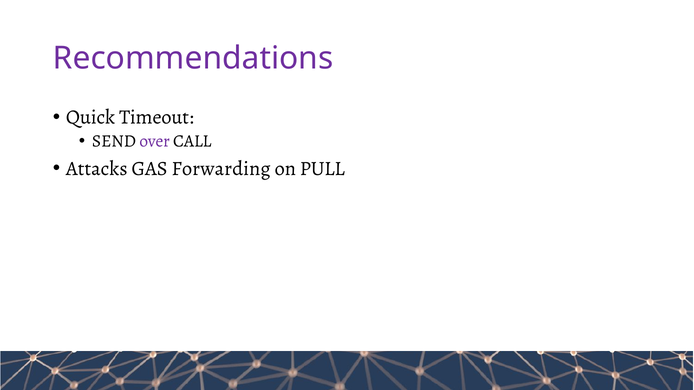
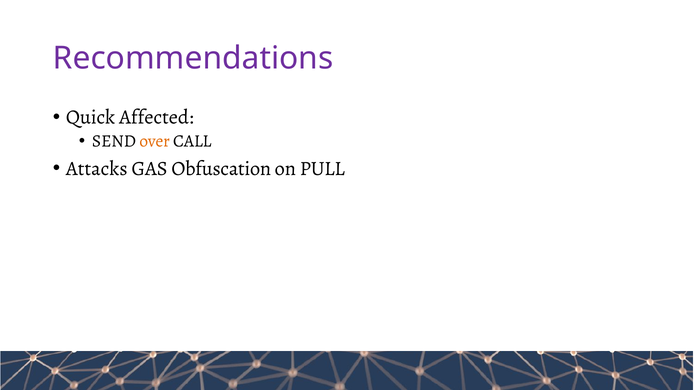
Timeout: Timeout -> Affected
over colour: purple -> orange
Forwarding: Forwarding -> Obfuscation
